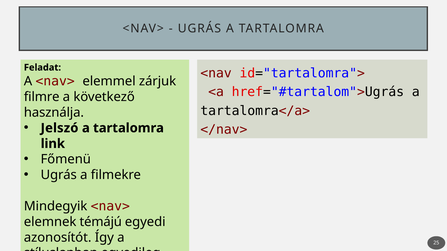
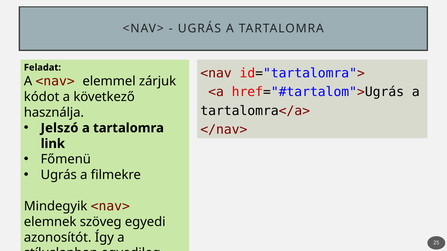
filmre: filmre -> kódot
témájú: témájú -> szöveg
